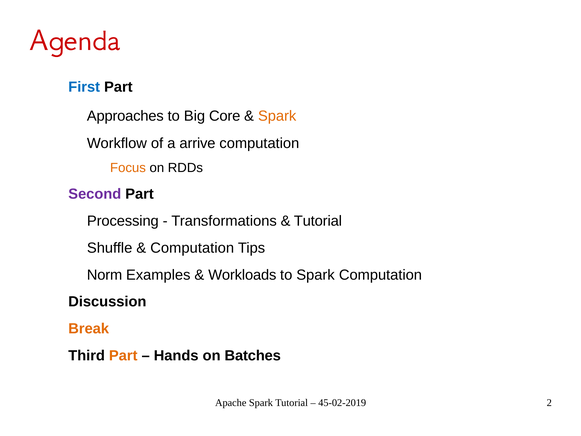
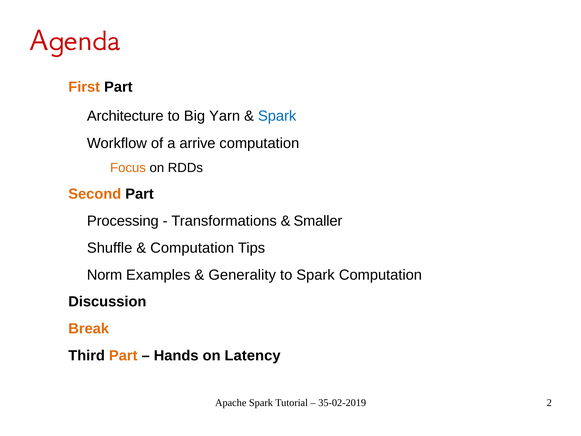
First colour: blue -> orange
Approaches: Approaches -> Architecture
Core: Core -> Yarn
Spark at (277, 116) colour: orange -> blue
Second colour: purple -> orange
Tutorial at (318, 221): Tutorial -> Smaller
Workloads: Workloads -> Generality
Batches: Batches -> Latency
45-02-2019: 45-02-2019 -> 35-02-2019
